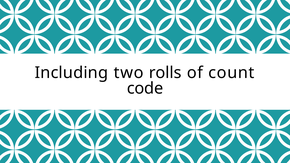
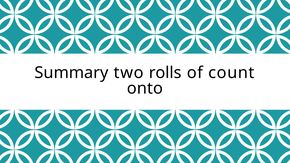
Including: Including -> Summary
code: code -> onto
